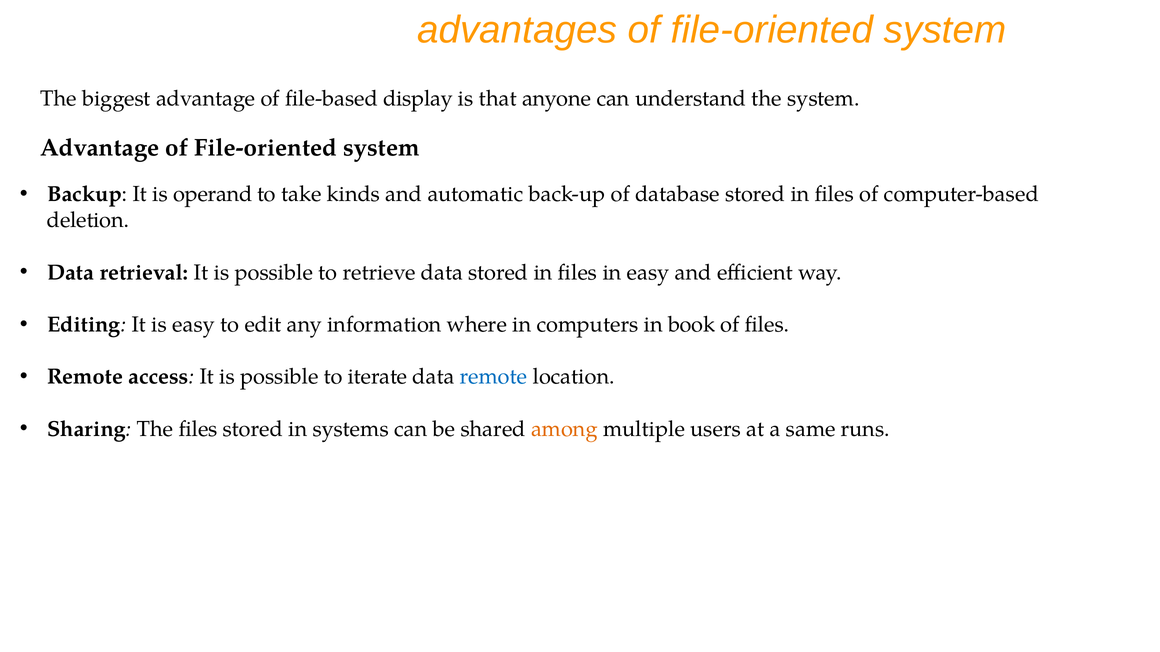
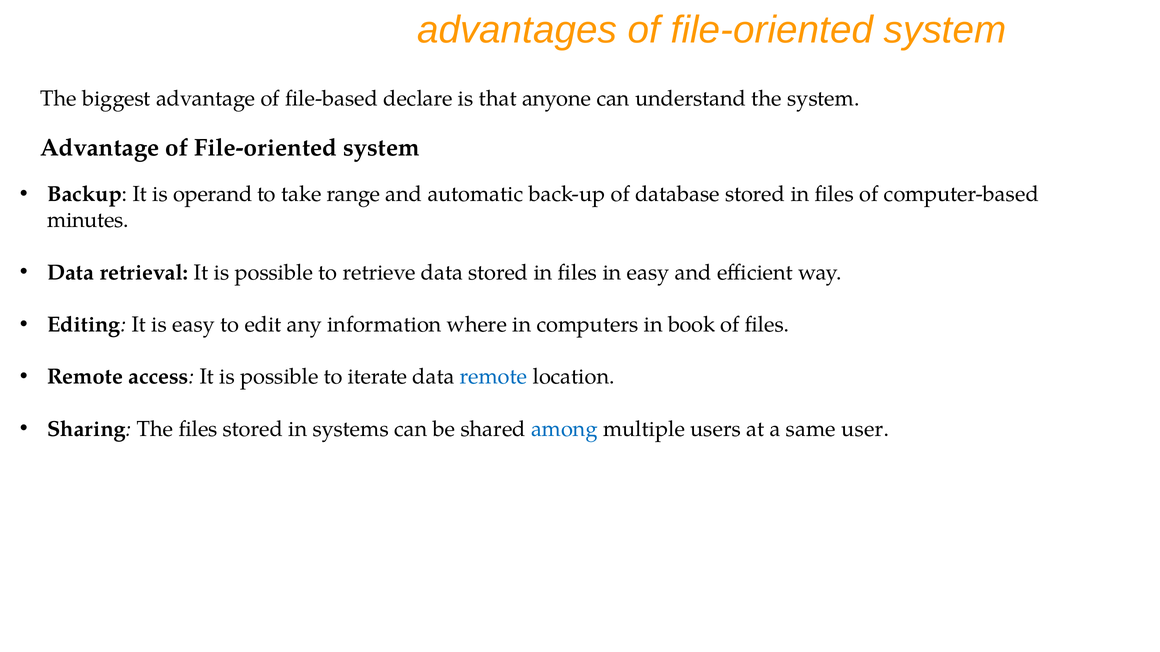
display: display -> declare
kinds: kinds -> range
deletion: deletion -> minutes
among colour: orange -> blue
runs: runs -> user
